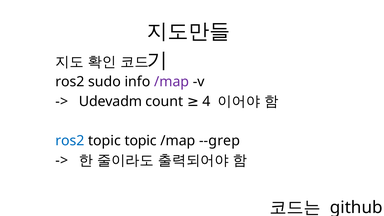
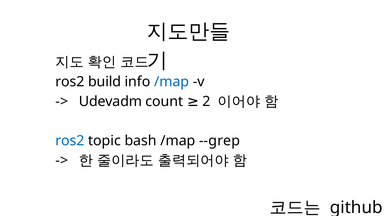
sudo: sudo -> build
/map at (172, 82) colour: purple -> blue
4: 4 -> 2
topic topic: topic -> bash
